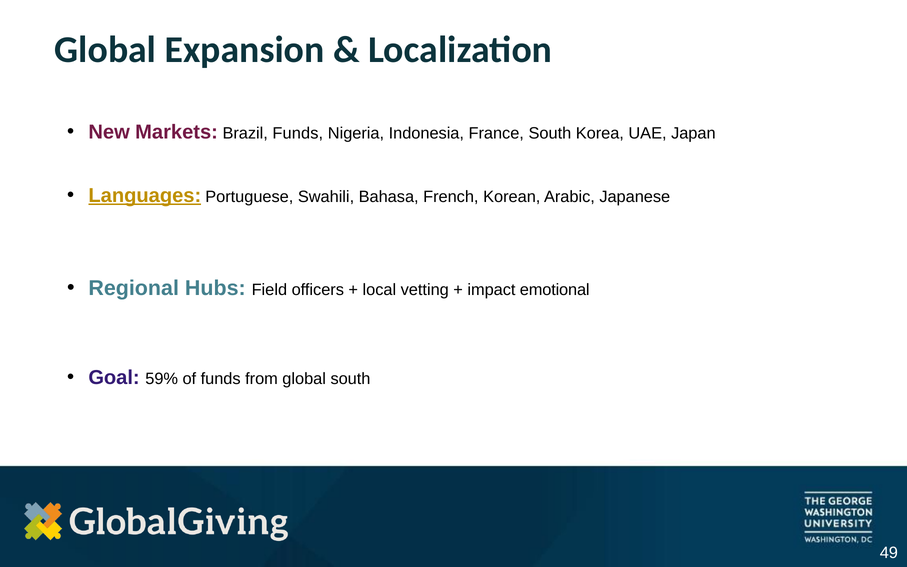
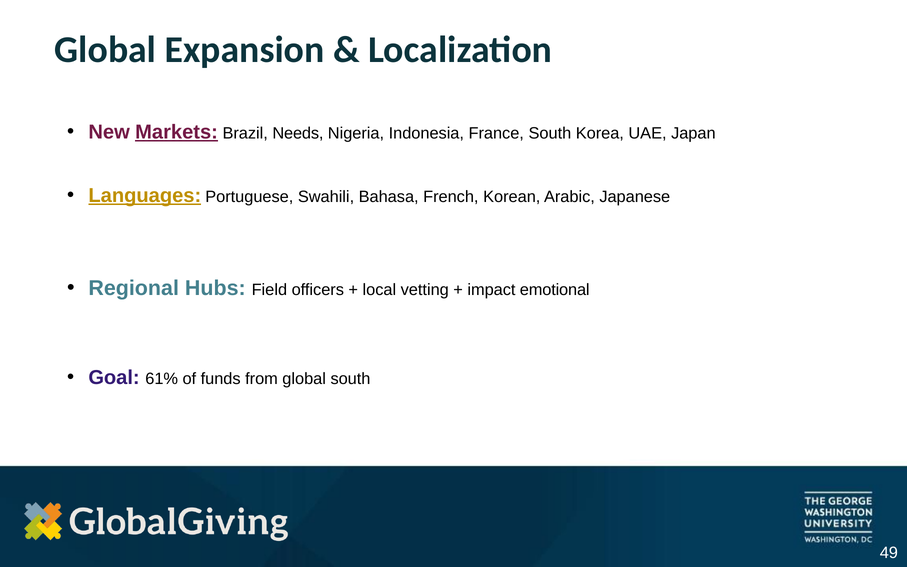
Markets underline: none -> present
Brazil Funds: Funds -> Needs
59%: 59% -> 61%
